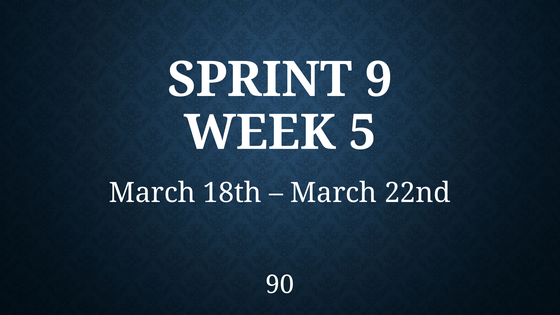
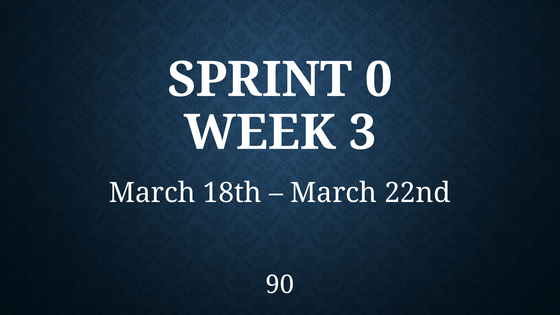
9: 9 -> 0
5: 5 -> 3
